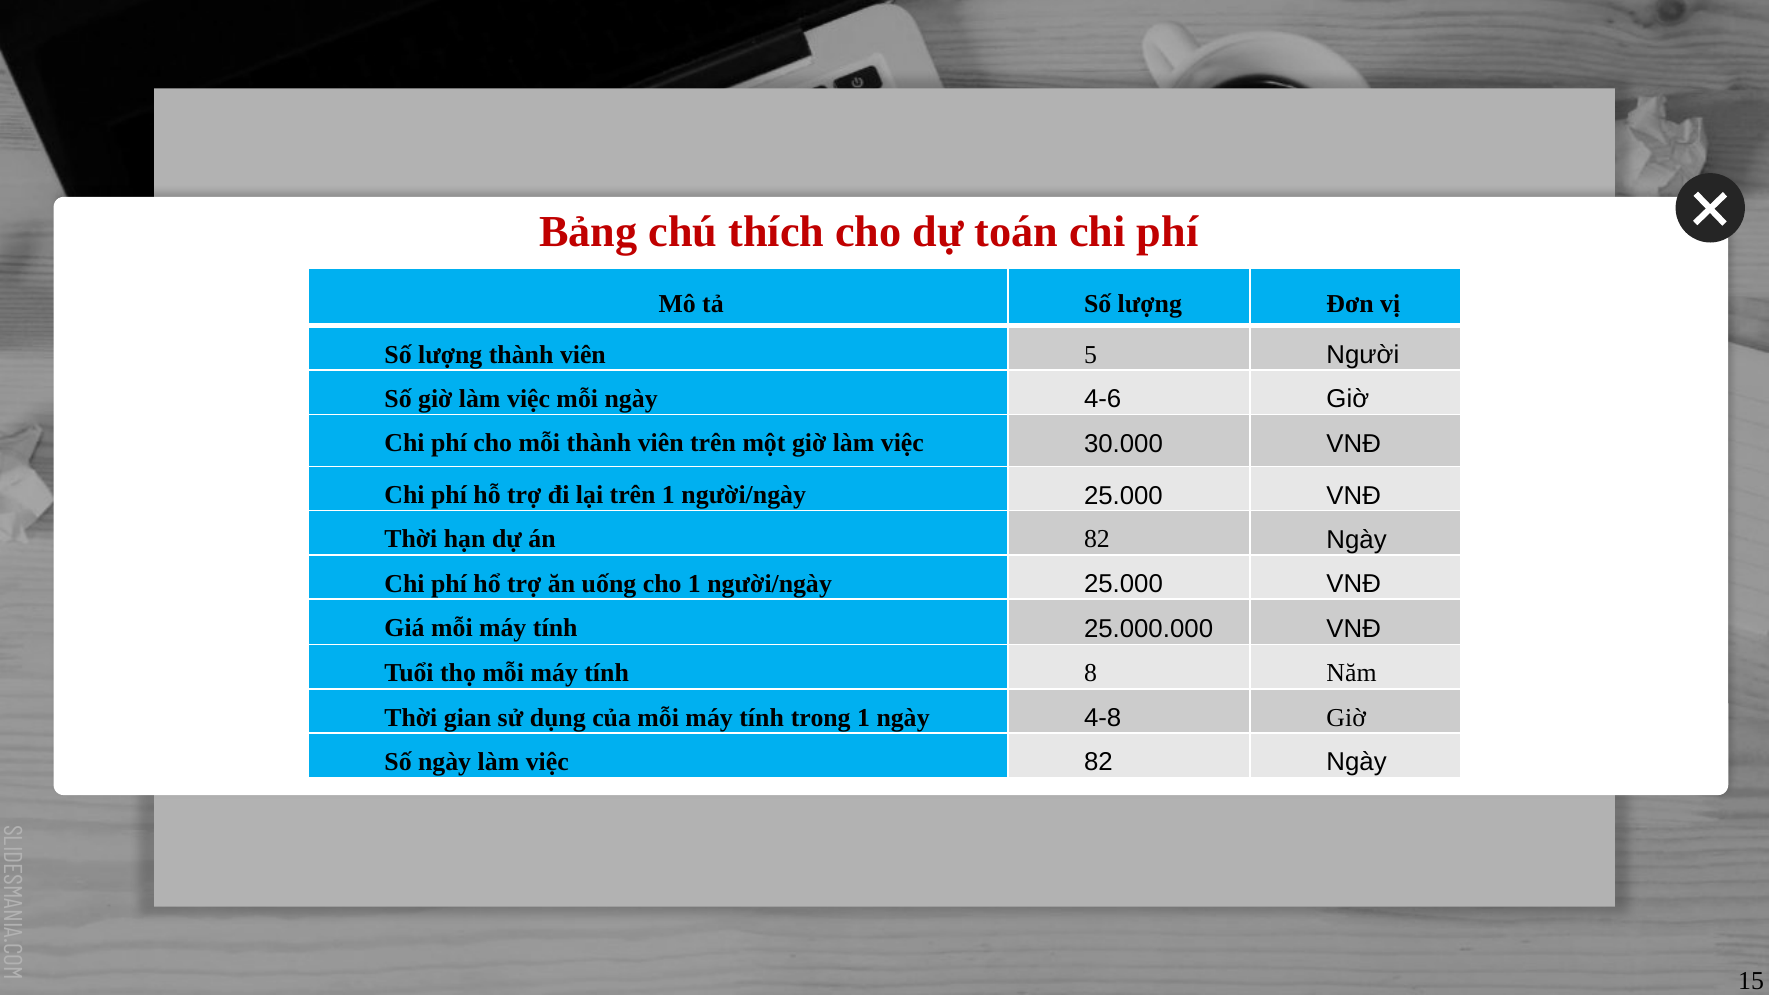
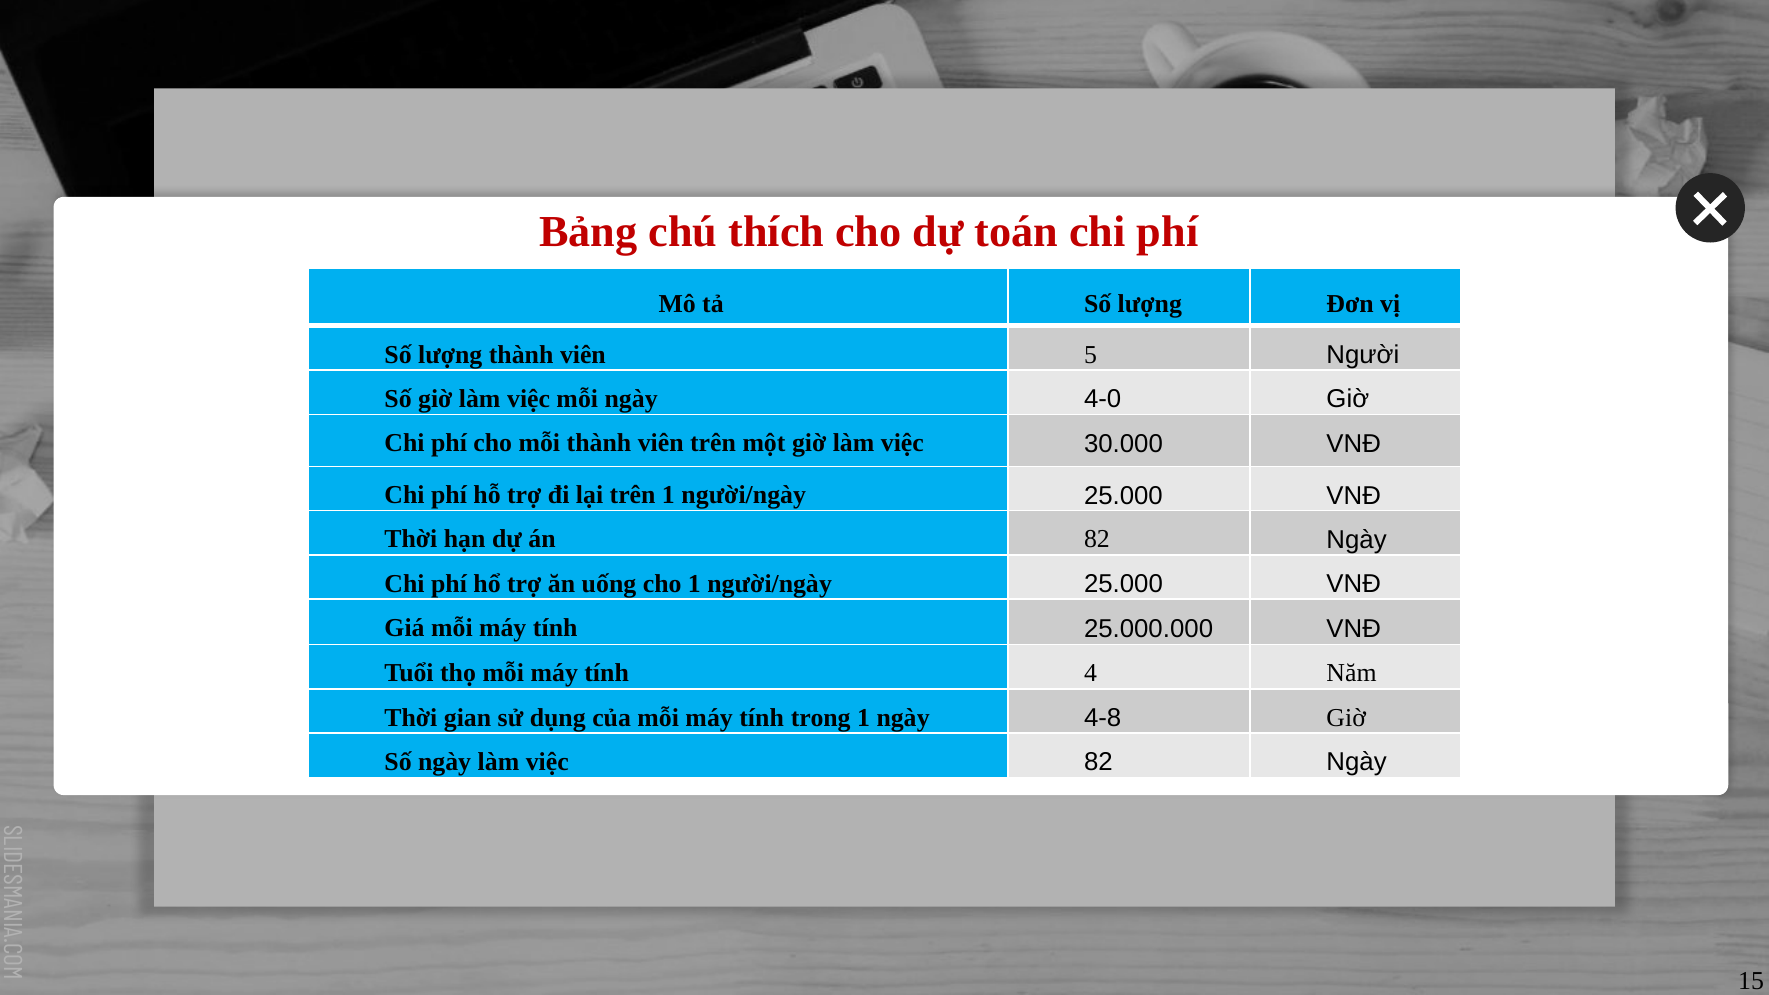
4-6: 4-6 -> 4-0
8: 8 -> 4
